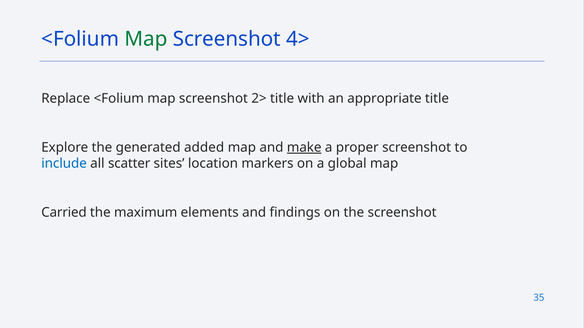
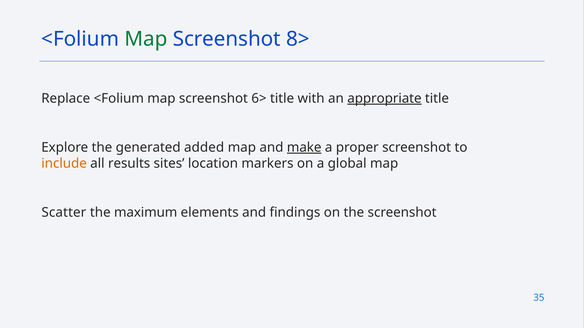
4>: 4> -> 8>
2>: 2> -> 6>
appropriate underline: none -> present
include colour: blue -> orange
scatter: scatter -> results
Carried: Carried -> Scatter
